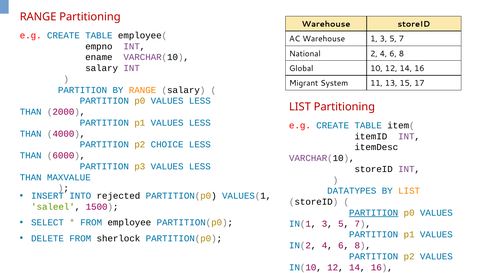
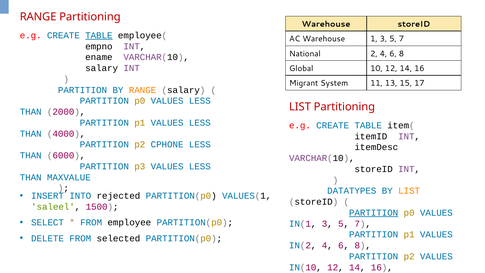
TABLE at (99, 35) underline: none -> present
CHOICE: CHOICE -> CPHONE
sherlock: sherlock -> selected
